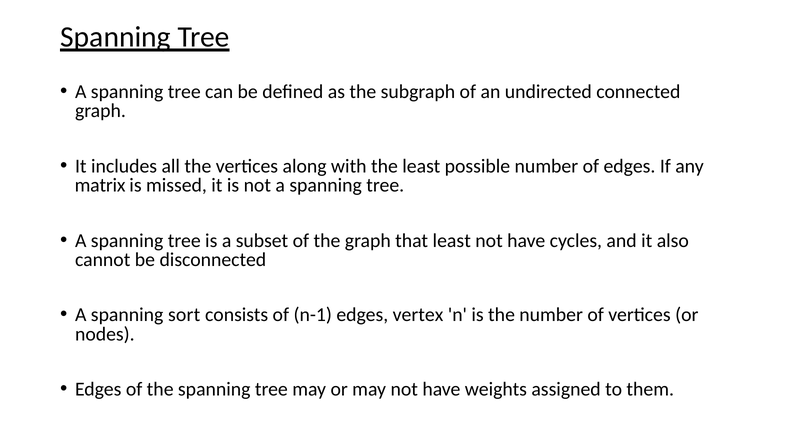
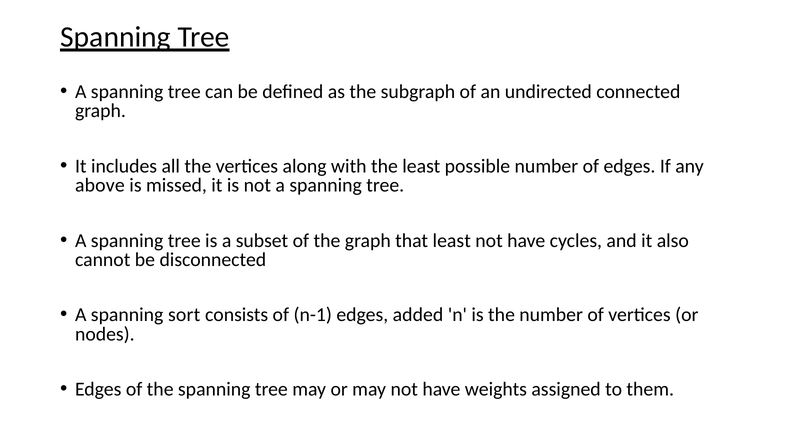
matrix: matrix -> above
vertex: vertex -> added
